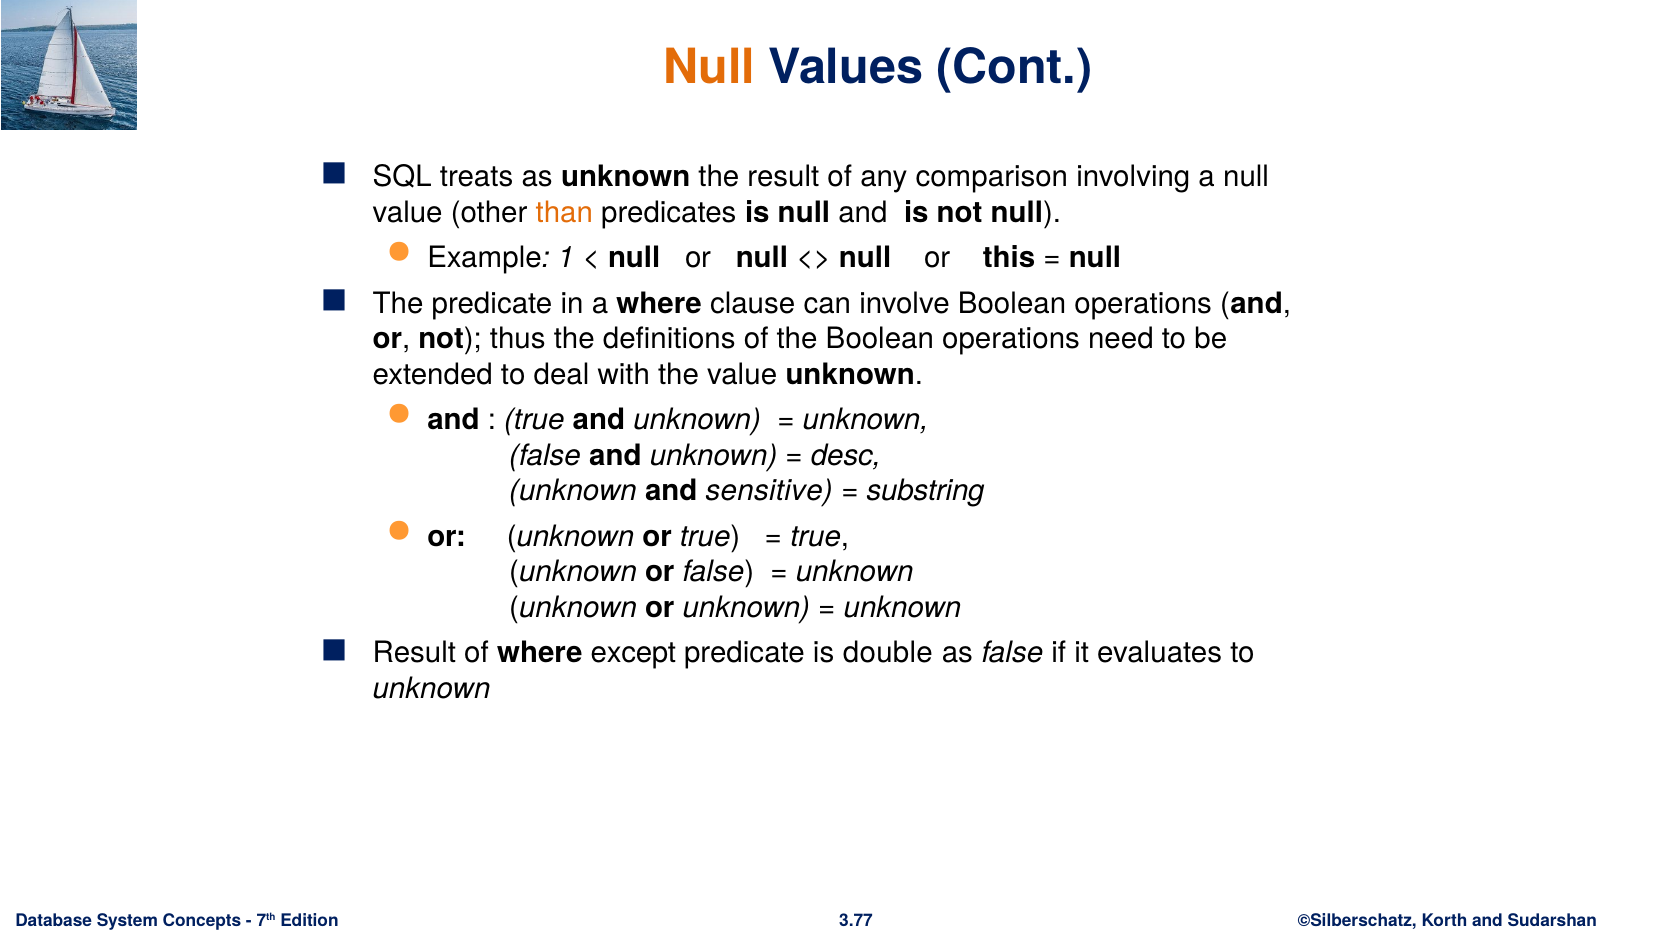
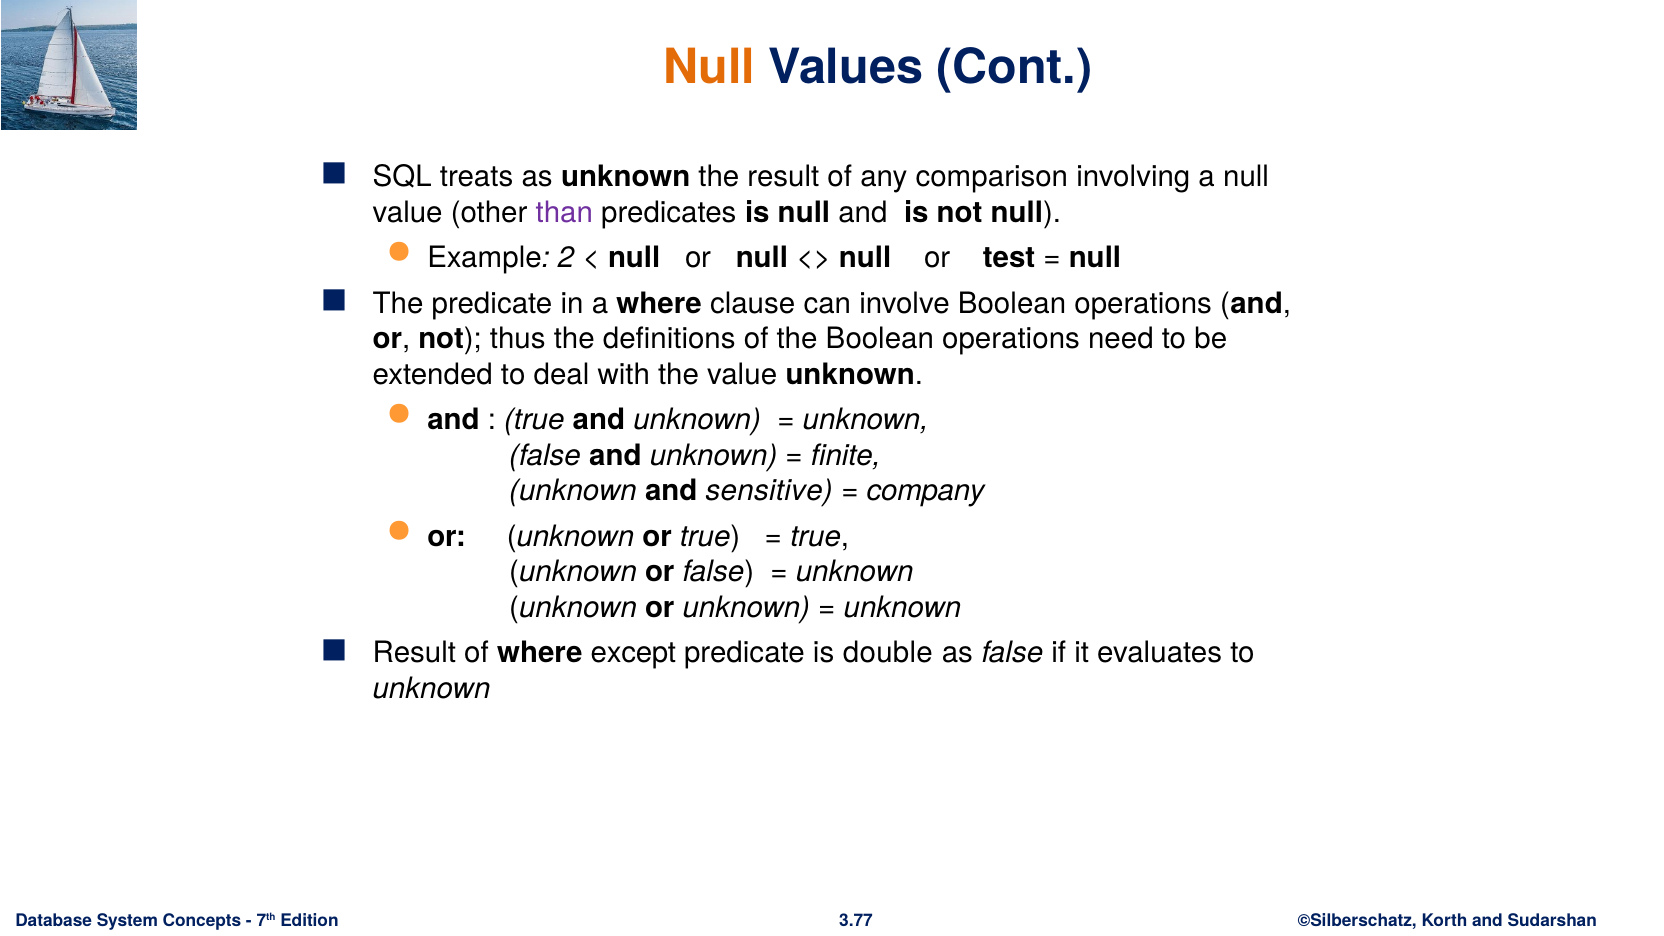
than colour: orange -> purple
1: 1 -> 2
this: this -> test
desc: desc -> finite
substring: substring -> company
